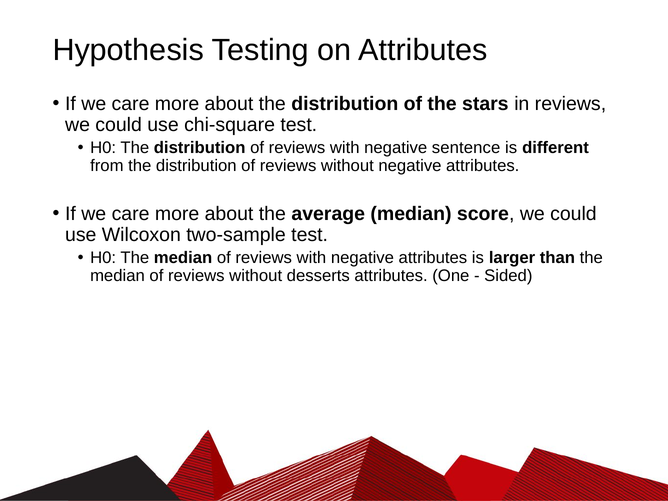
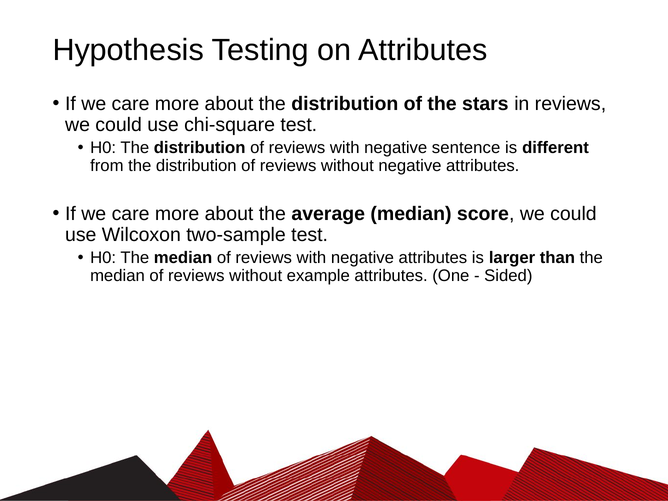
desserts: desserts -> example
